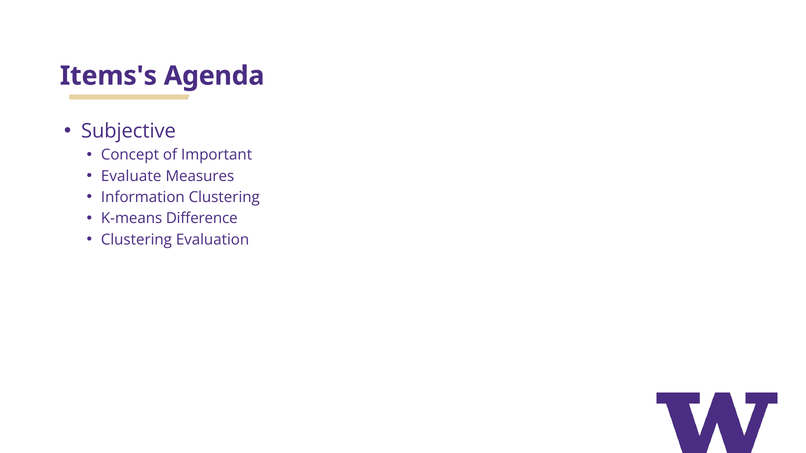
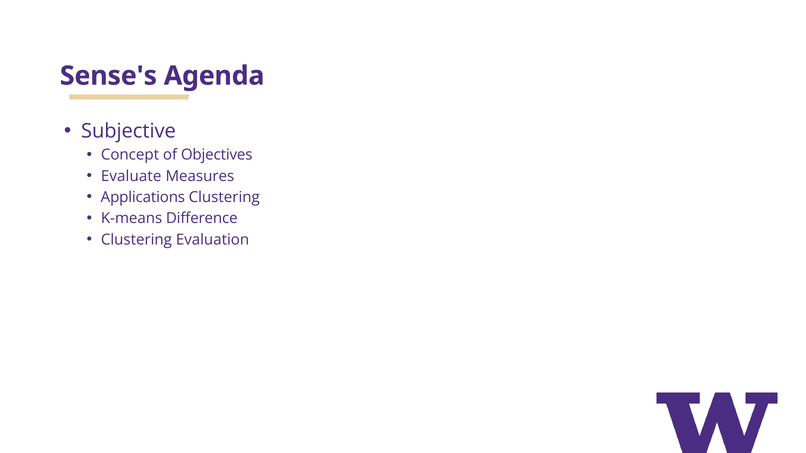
Items's: Items's -> Sense's
Important: Important -> Objectives
Information: Information -> Applications
